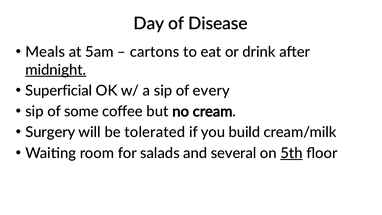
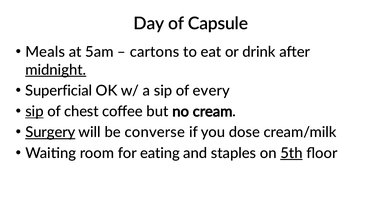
Disease: Disease -> Capsule
sip at (34, 111) underline: none -> present
some: some -> chest
Surgery underline: none -> present
tolerated: tolerated -> converse
build: build -> dose
salads: salads -> eating
several: several -> staples
